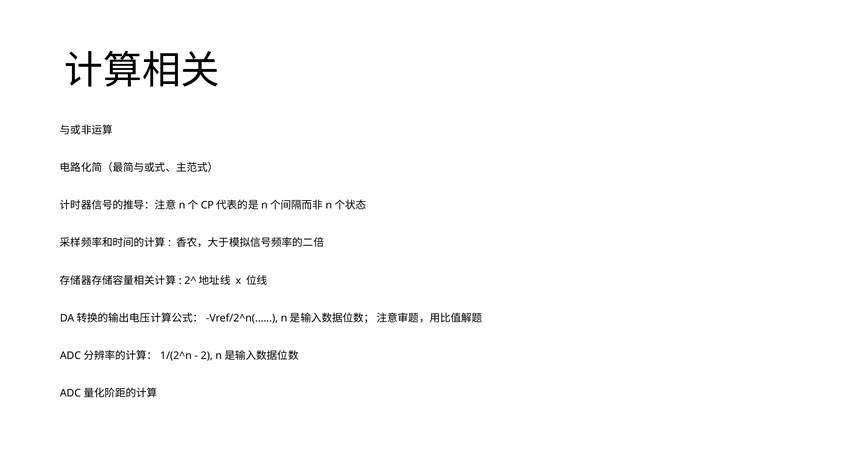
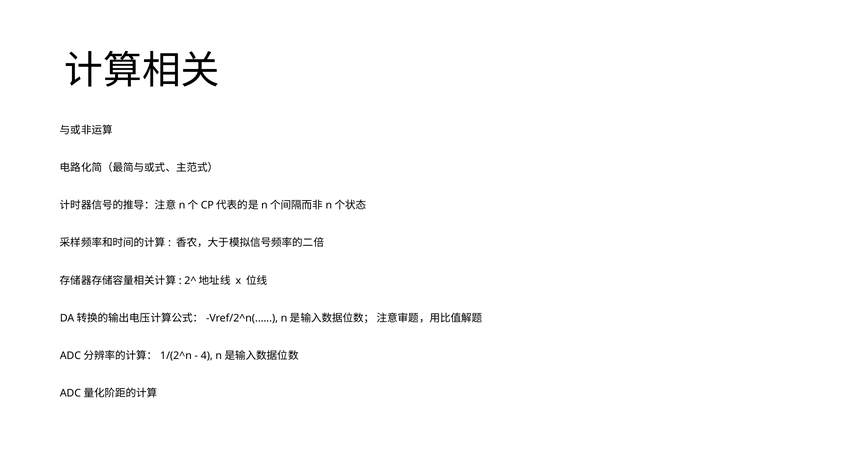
2: 2 -> 4
